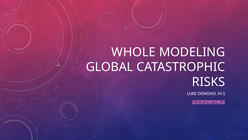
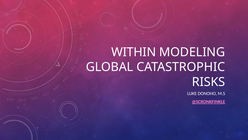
WHOLE: WHOLE -> WITHIN
